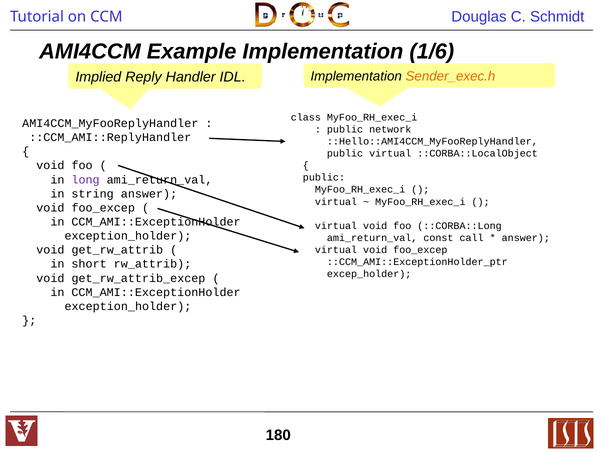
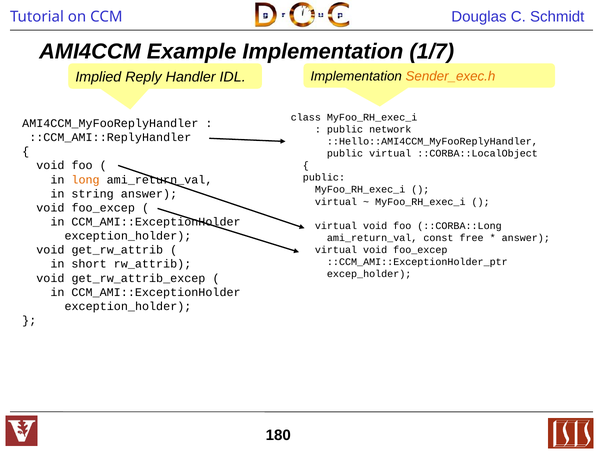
1/6: 1/6 -> 1/7
long colour: purple -> orange
call: call -> free
